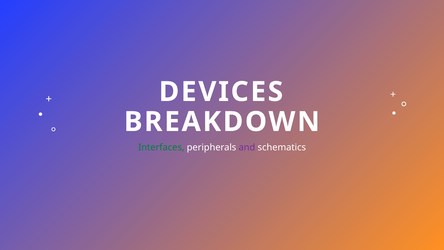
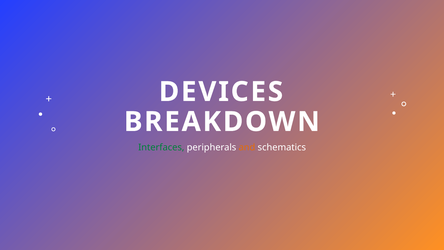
and colour: purple -> orange
